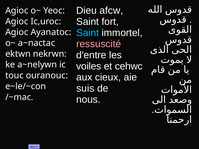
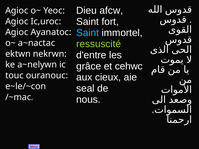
ressuscité colour: pink -> light green
voiles: voiles -> grâce
suis: suis -> seal
